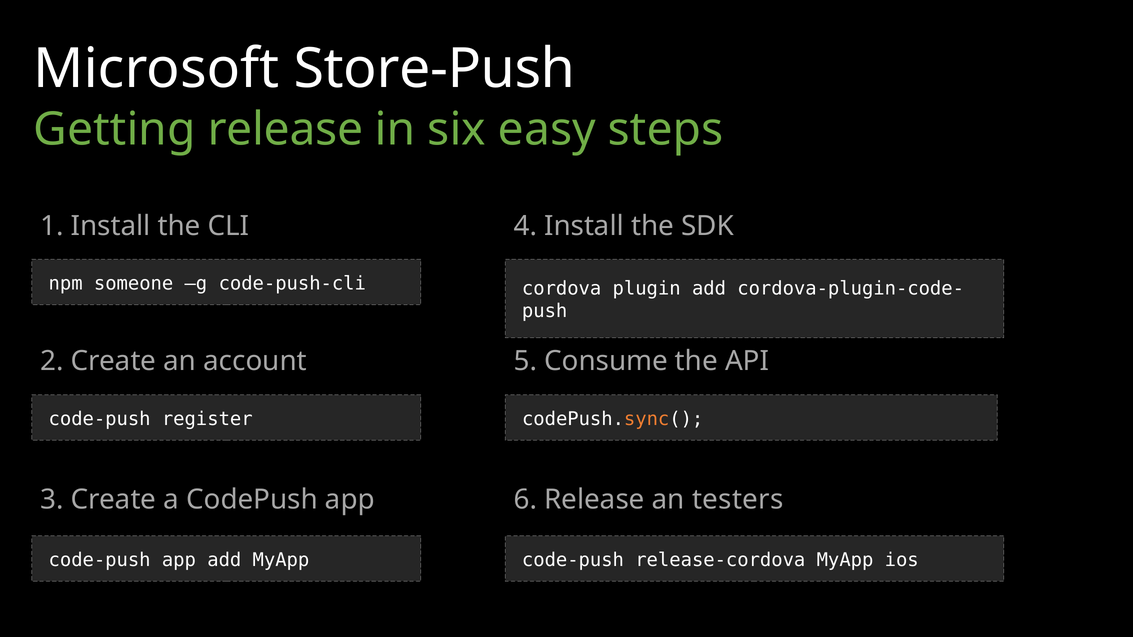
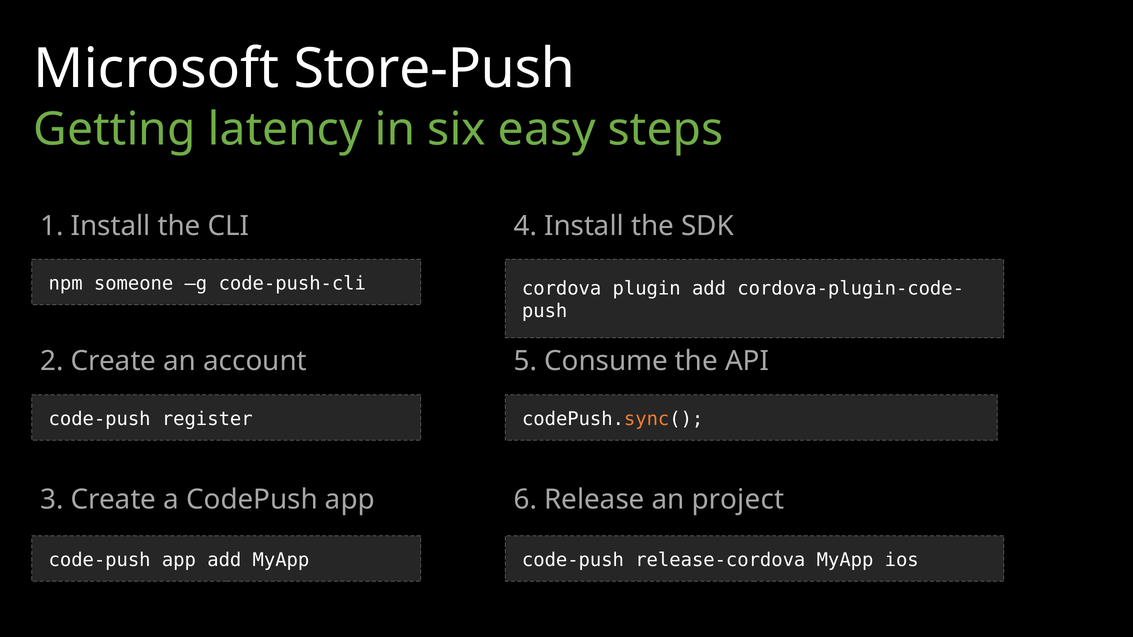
Getting release: release -> latency
testers: testers -> project
